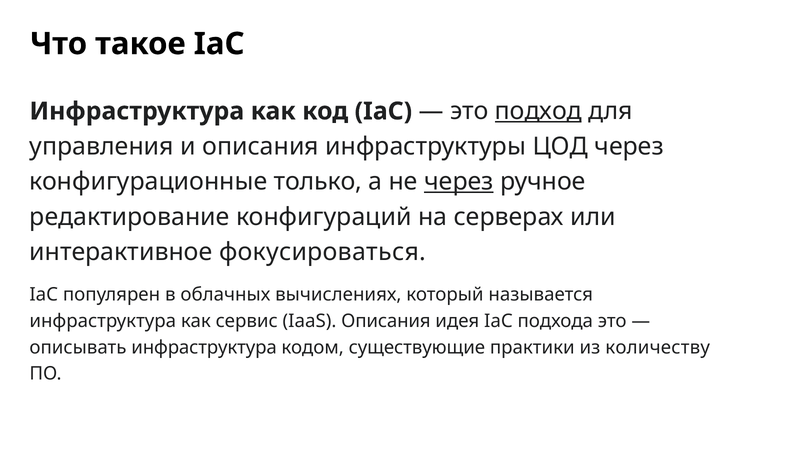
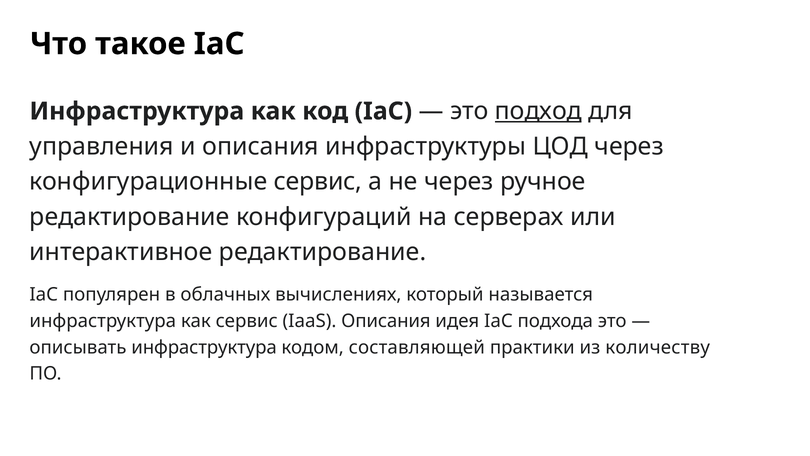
конфигурационные только: только -> сервис
через at (459, 182) underline: present -> none
интерактивное фокусироваться: фокусироваться -> редактирование
существующие: существующие -> составляющей
